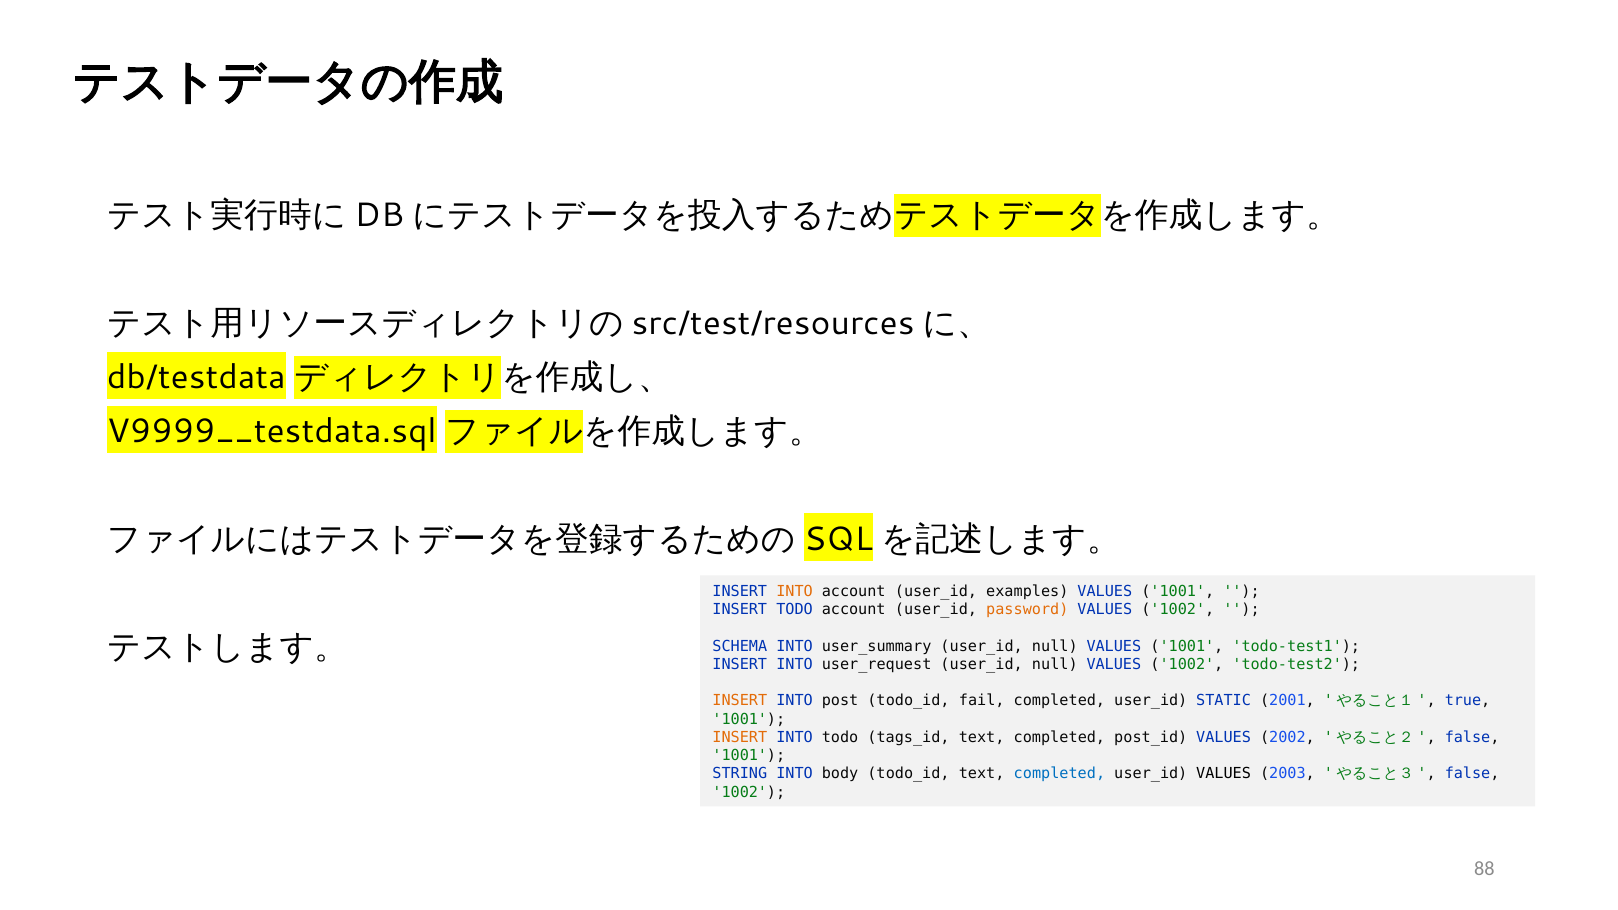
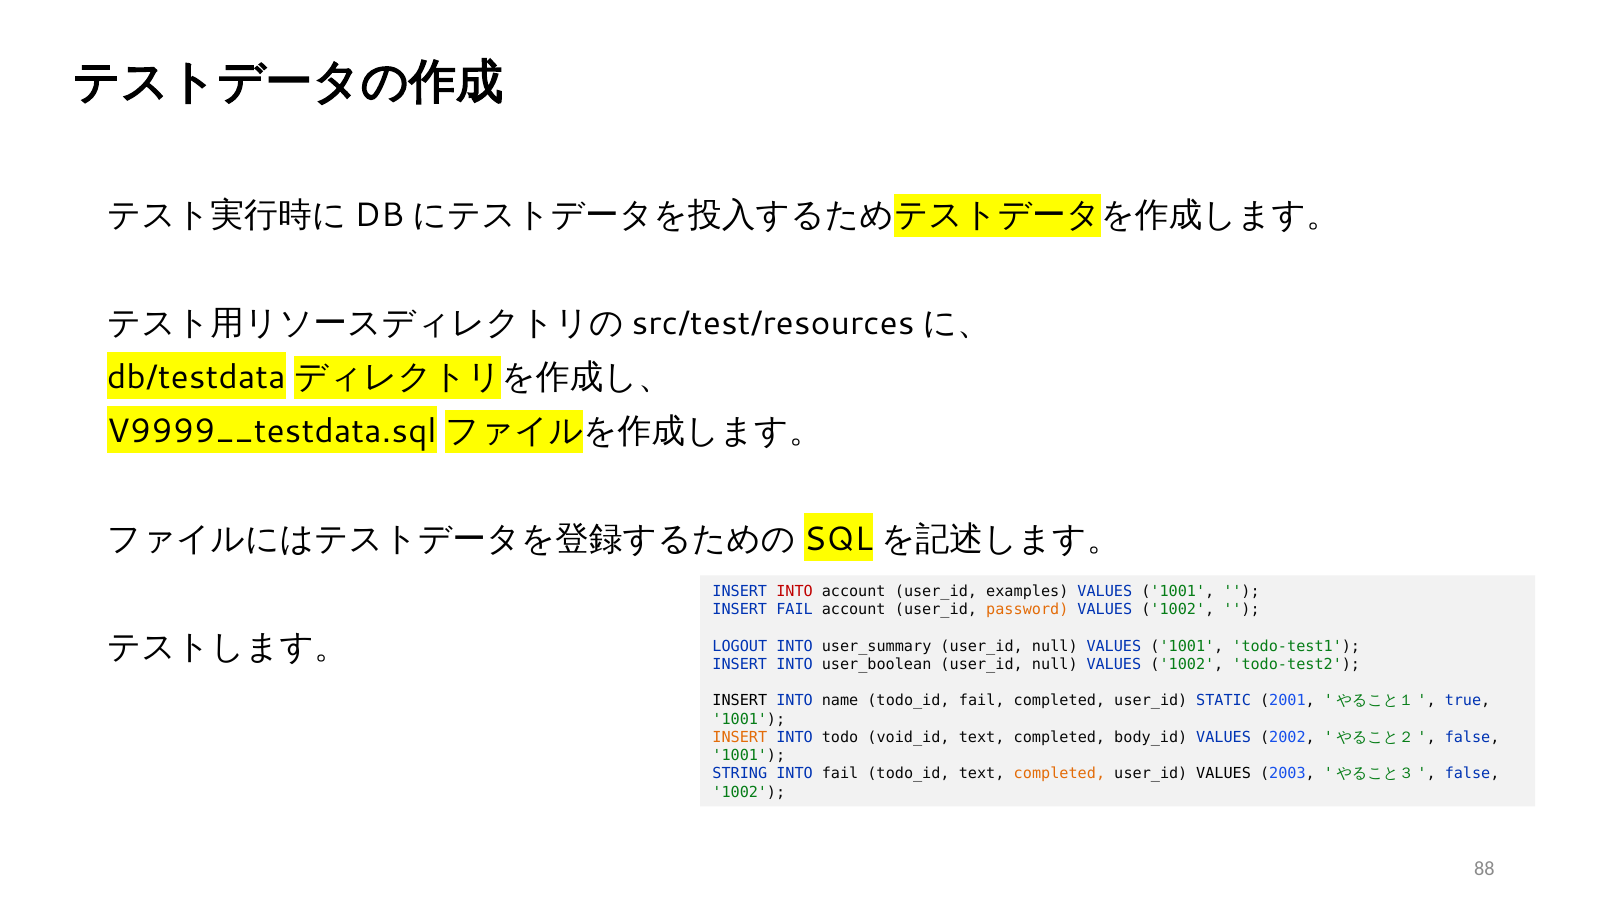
INTO at (795, 592) colour: orange -> red
INSERT TODO: TODO -> FAIL
SCHEMA: SCHEMA -> LOGOUT
user_request: user_request -> user_boolean
INSERT at (740, 701) colour: orange -> black
post: post -> name
tags_id: tags_id -> void_id
post_id: post_id -> body_id
INTO body: body -> fail
completed at (1059, 774) colour: blue -> orange
